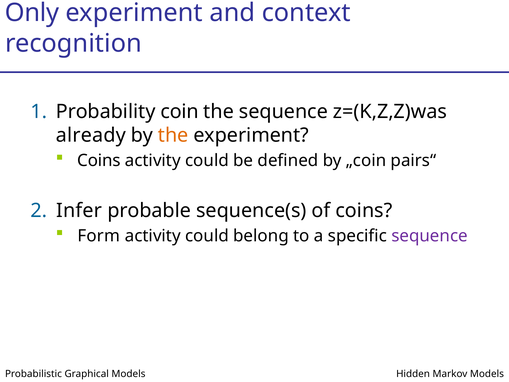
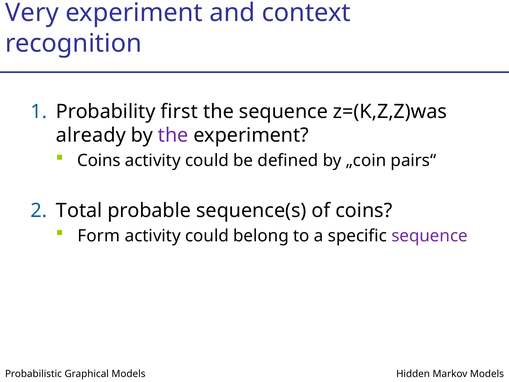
Only: Only -> Very
coin: coin -> first
the at (173, 135) colour: orange -> purple
Infer: Infer -> Total
